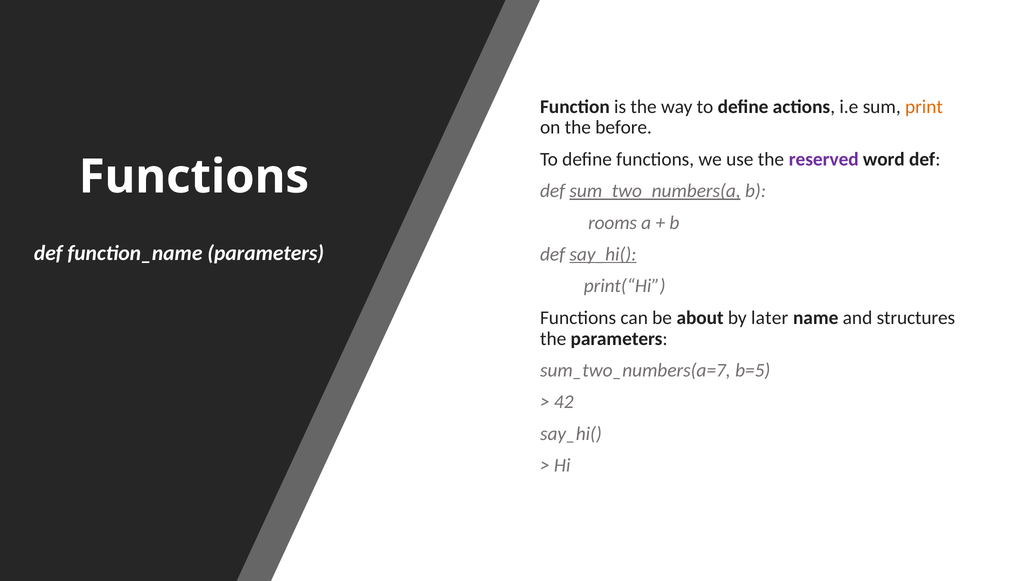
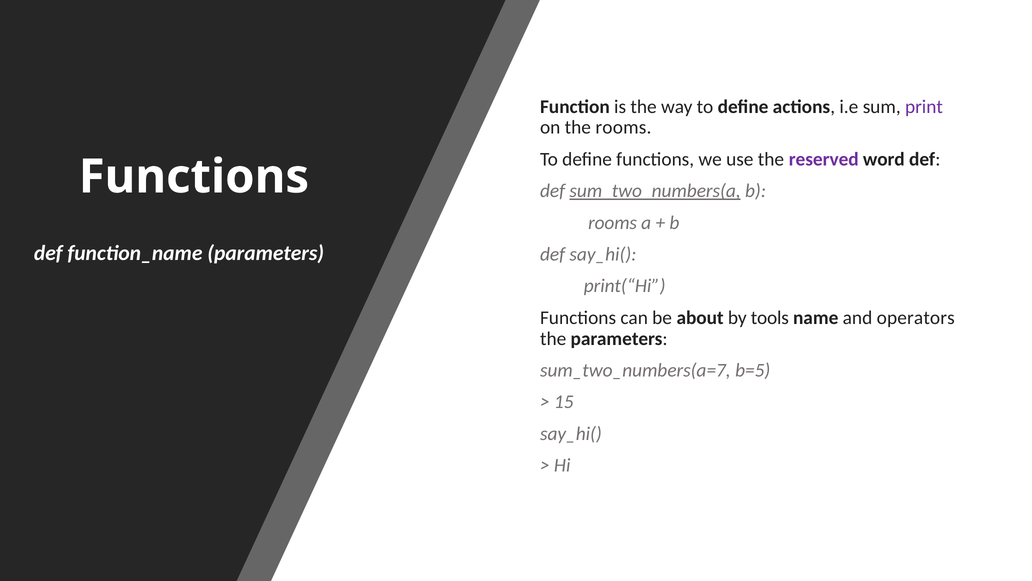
print colour: orange -> purple
the before: before -> rooms
say_hi( at (603, 254) underline: present -> none
later: later -> tools
structures: structures -> operators
42: 42 -> 15
